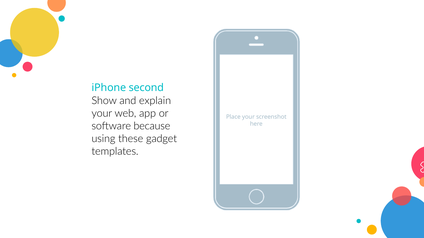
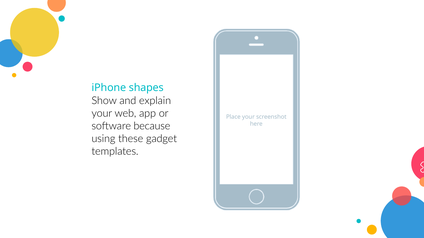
second: second -> shapes
